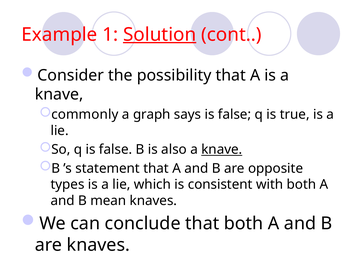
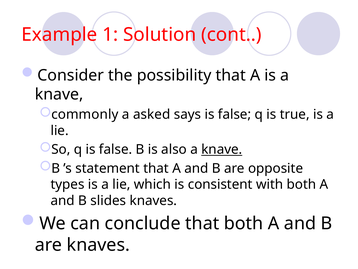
Solution underline: present -> none
graph: graph -> asked
mean: mean -> slides
